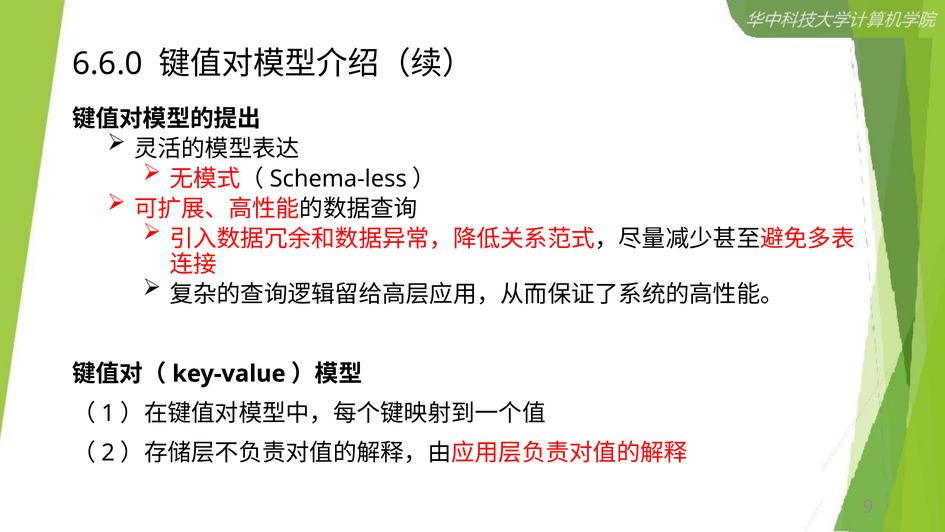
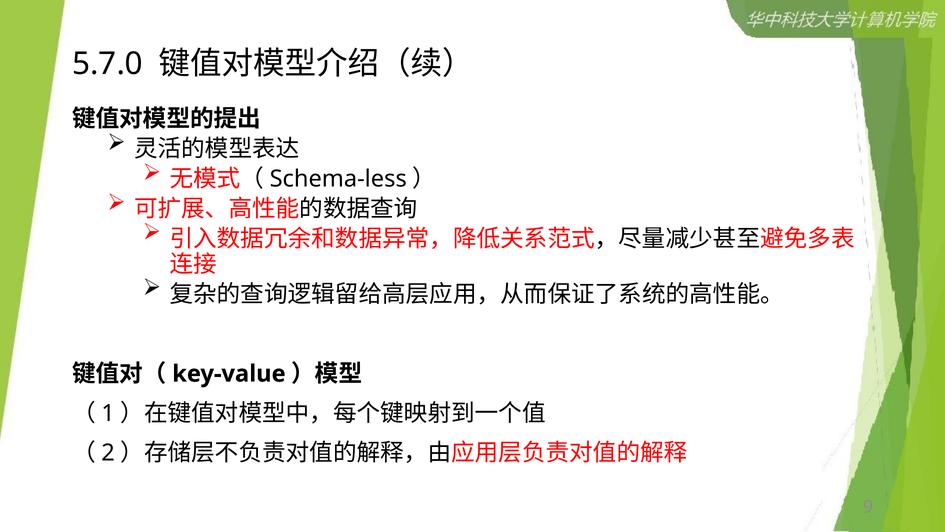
6.6.0: 6.6.0 -> 5.7.0
